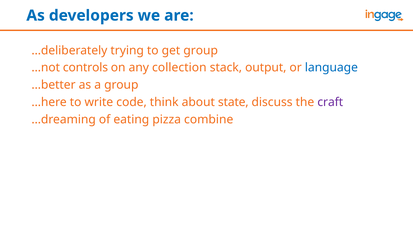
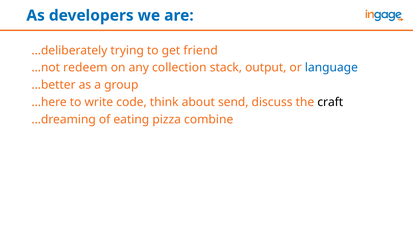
get group: group -> friend
controls: controls -> redeem
state: state -> send
craft colour: purple -> black
